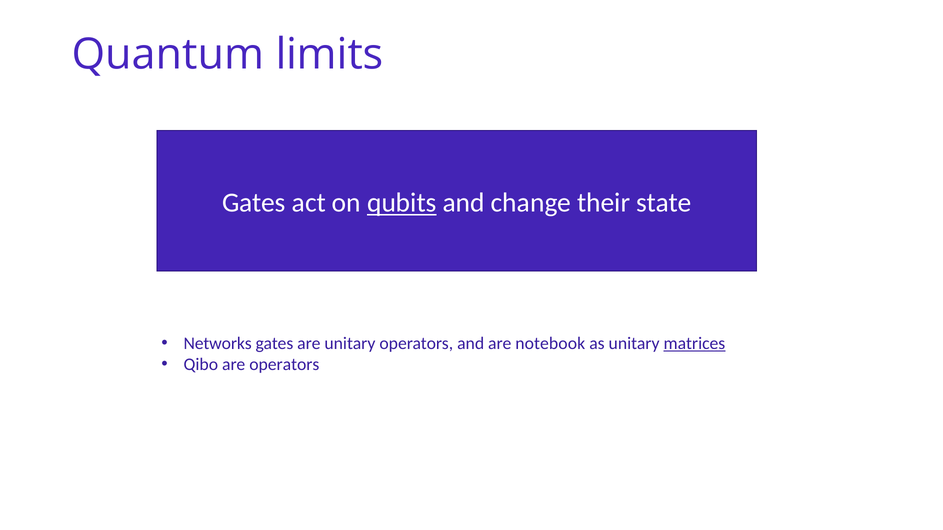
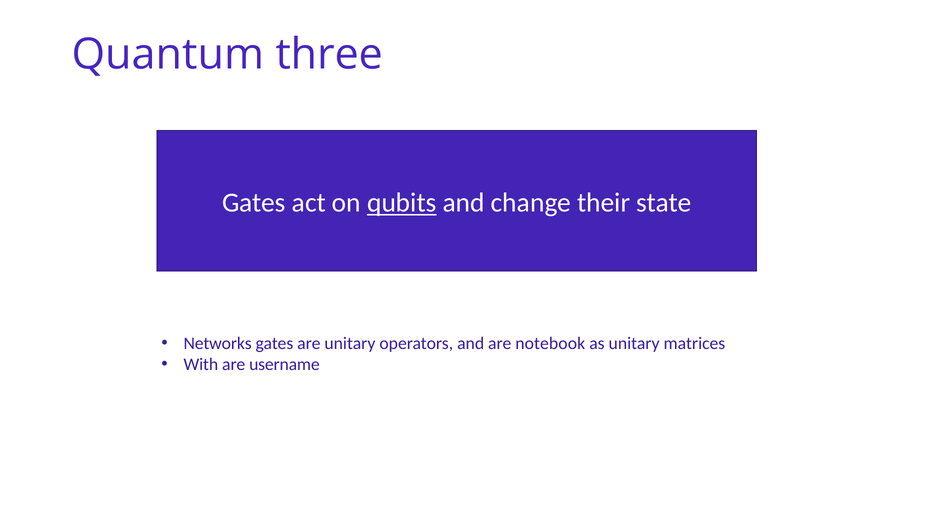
limits: limits -> three
matrices underline: present -> none
Qibo: Qibo -> With
are operators: operators -> username
